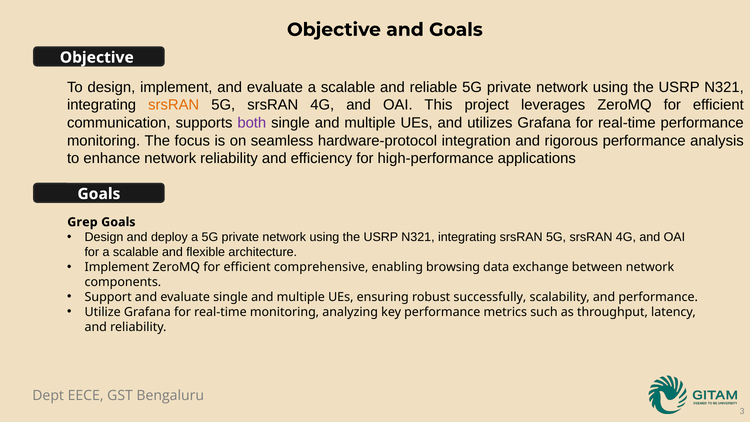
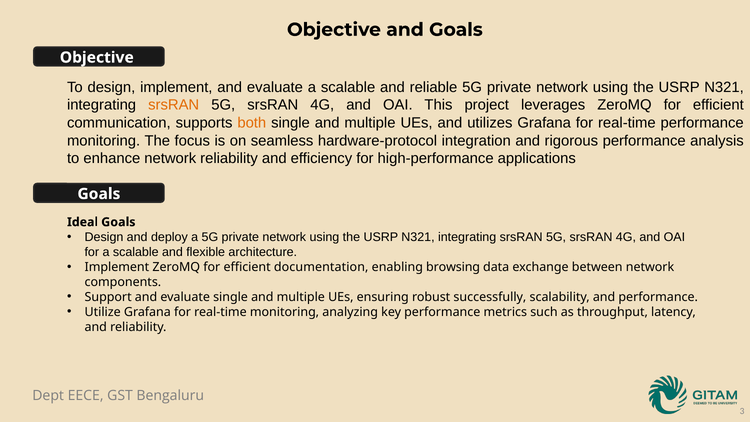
both colour: purple -> orange
Grep: Grep -> Ideal
comprehensive: comprehensive -> documentation
